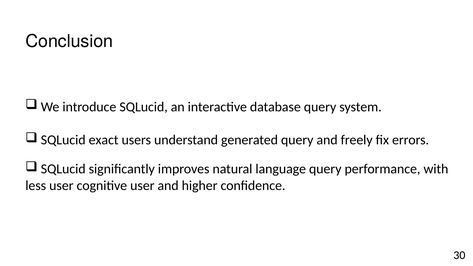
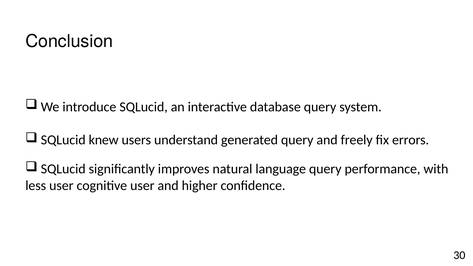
exact: exact -> knew
